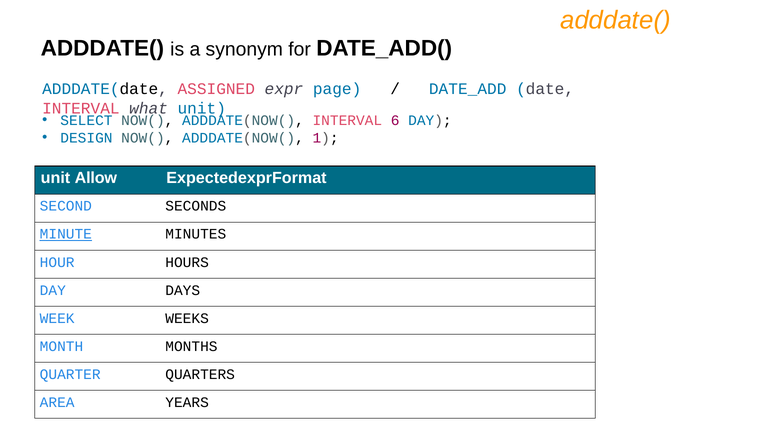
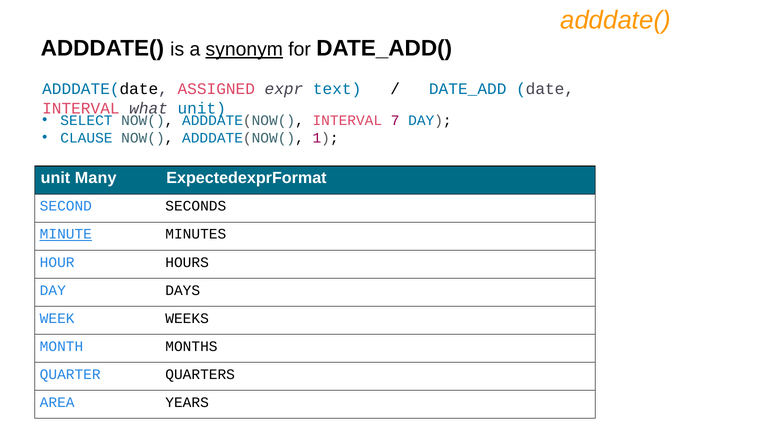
synonym underline: none -> present
page: page -> text
6: 6 -> 7
DESIGN: DESIGN -> CLAUSE
Allow: Allow -> Many
